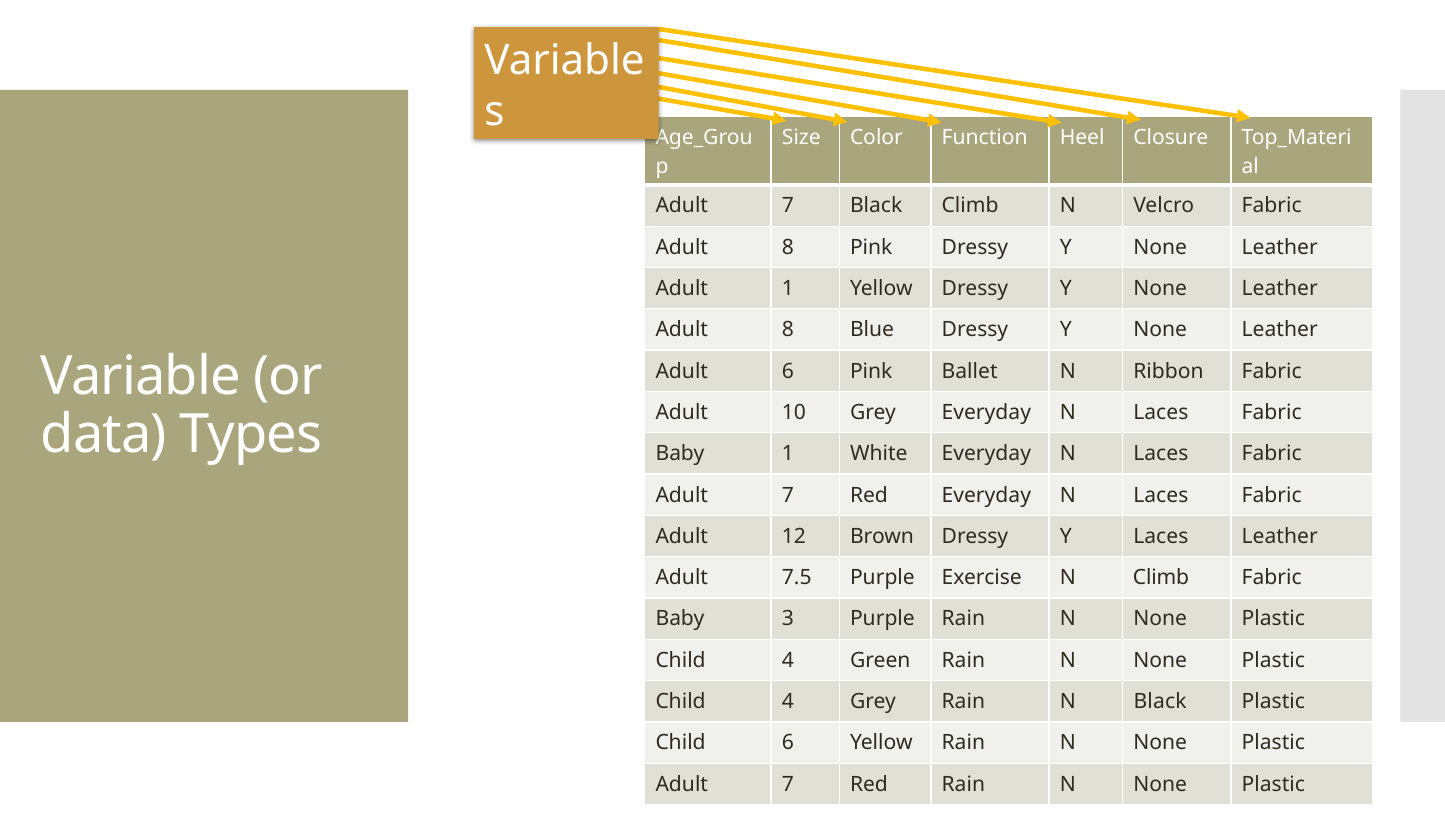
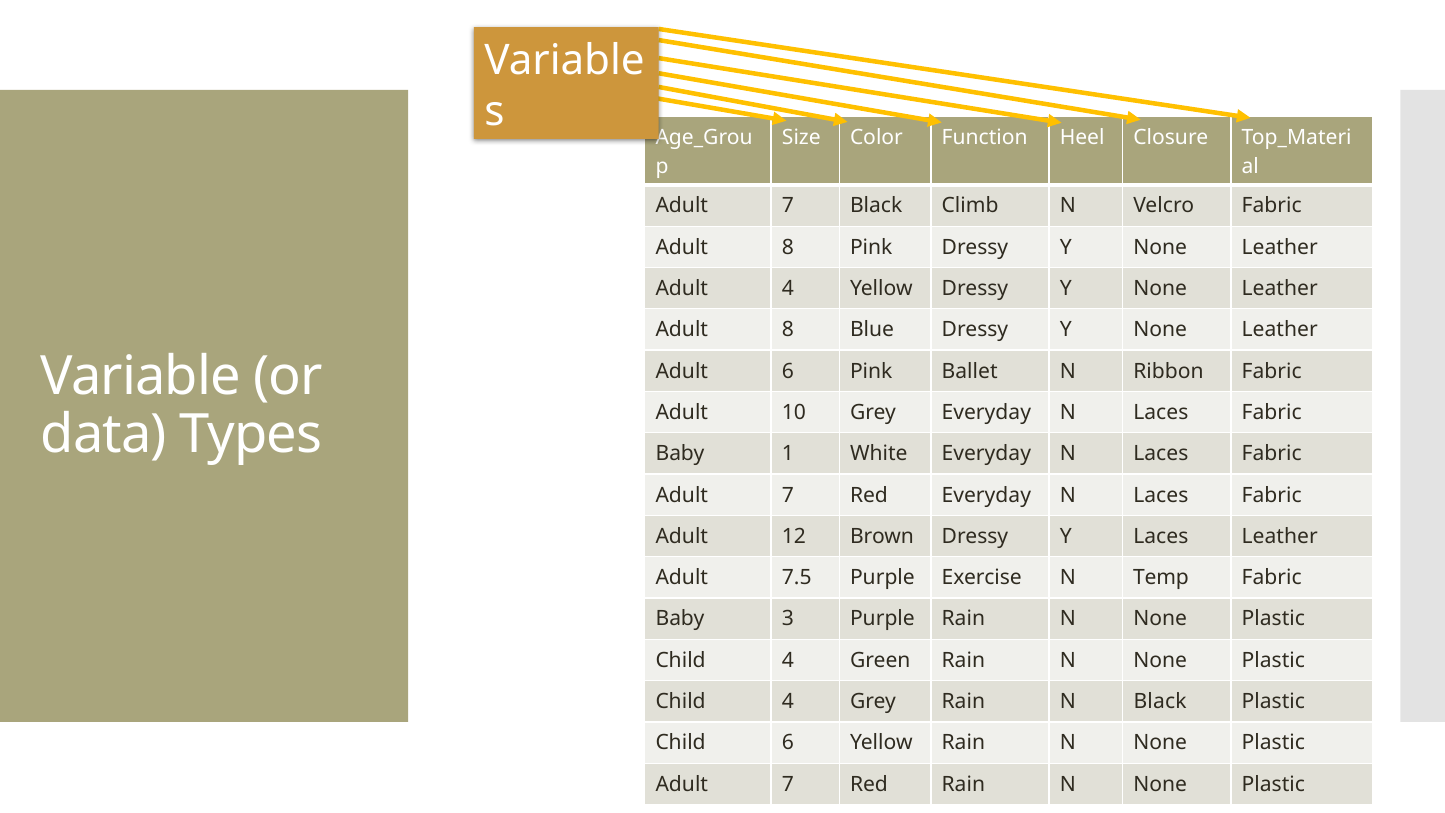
Adult 1: 1 -> 4
N Climb: Climb -> Temp
